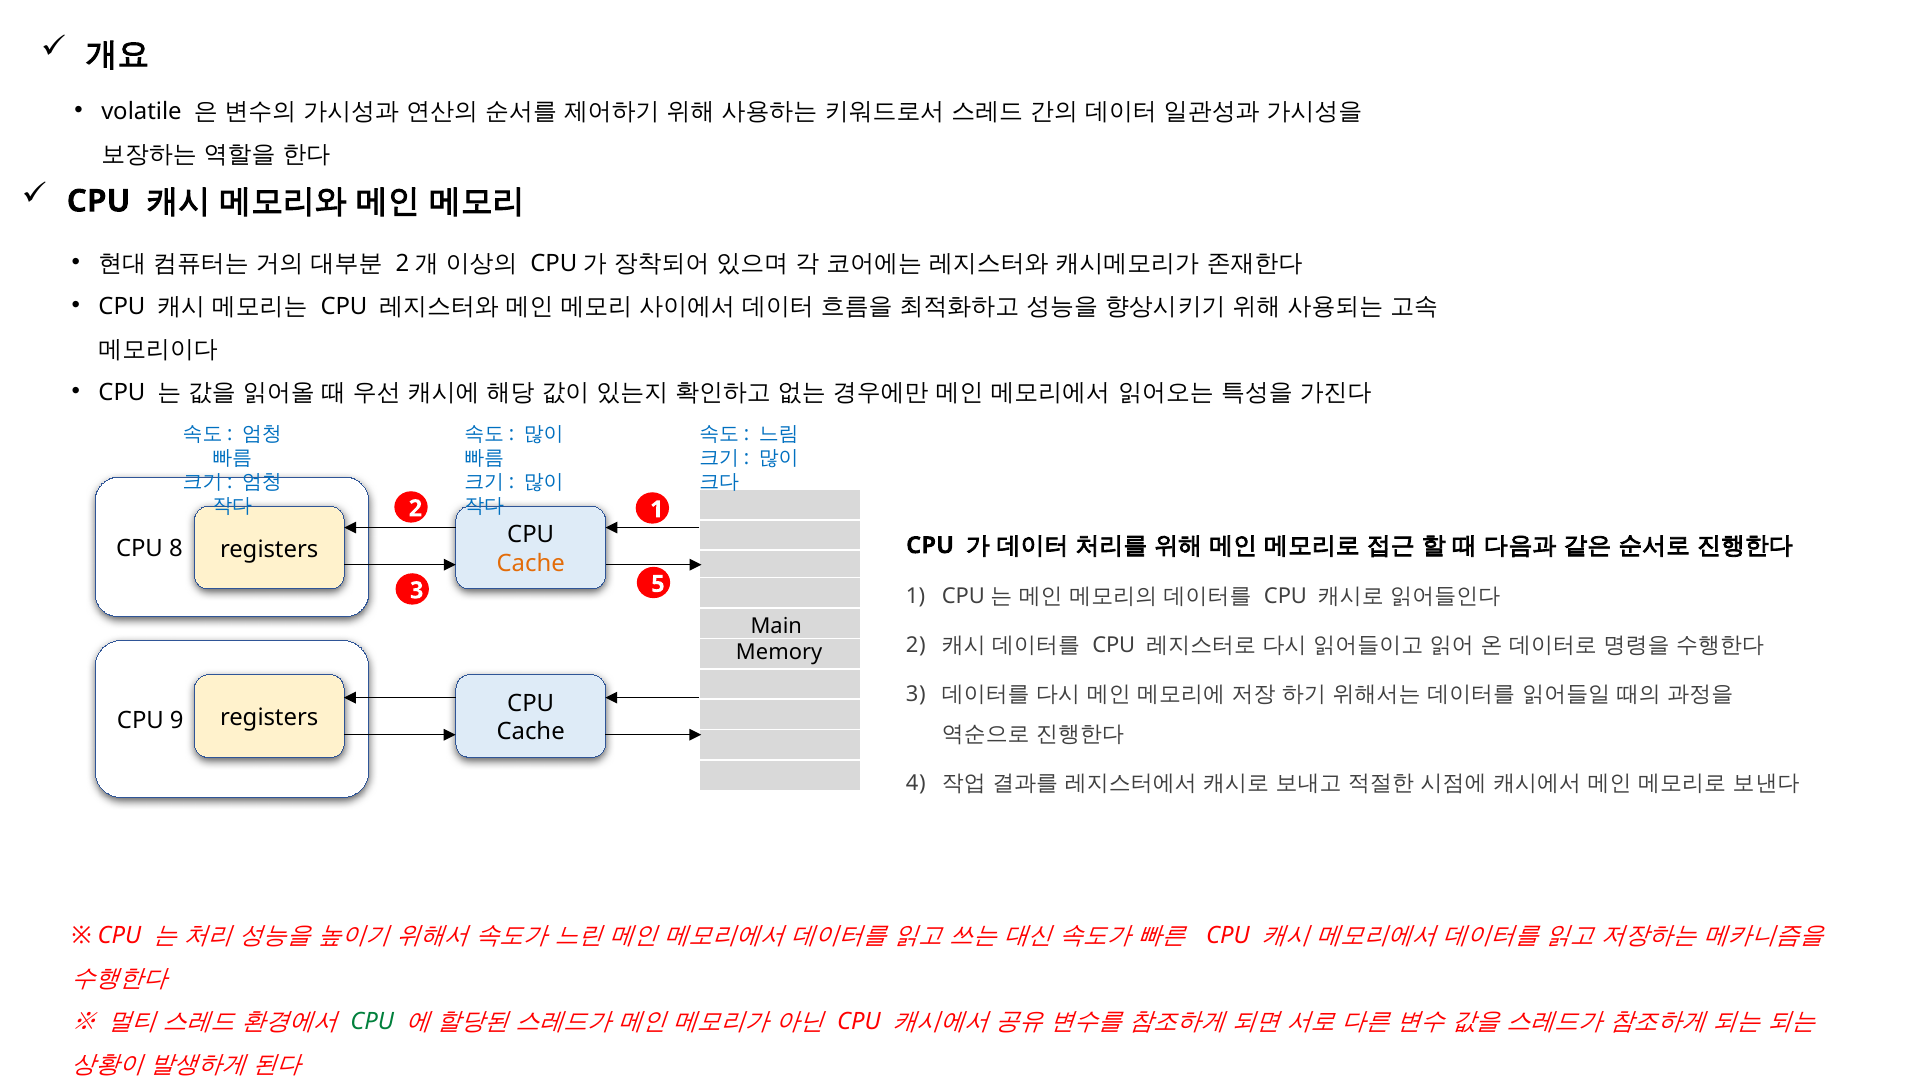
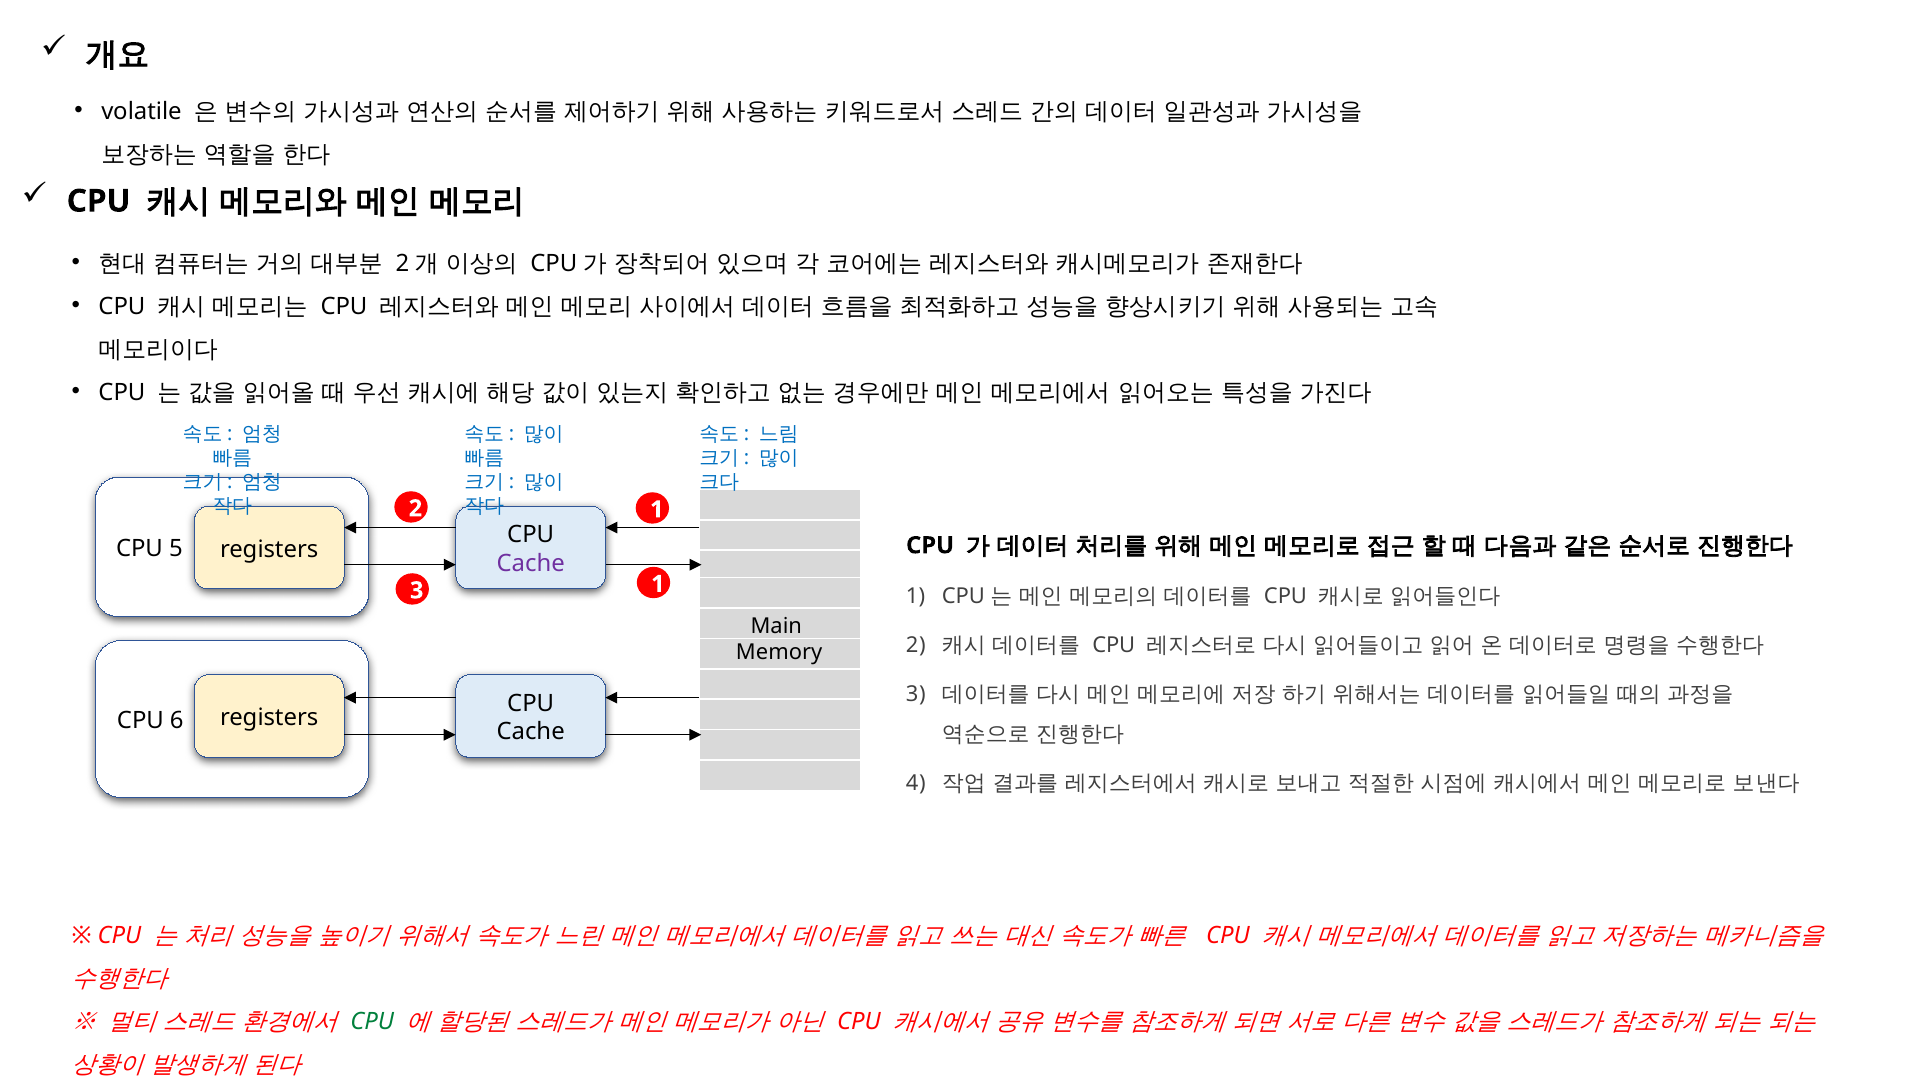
8: 8 -> 5
Cache at (531, 564) colour: orange -> purple
3 5: 5 -> 1
9: 9 -> 6
